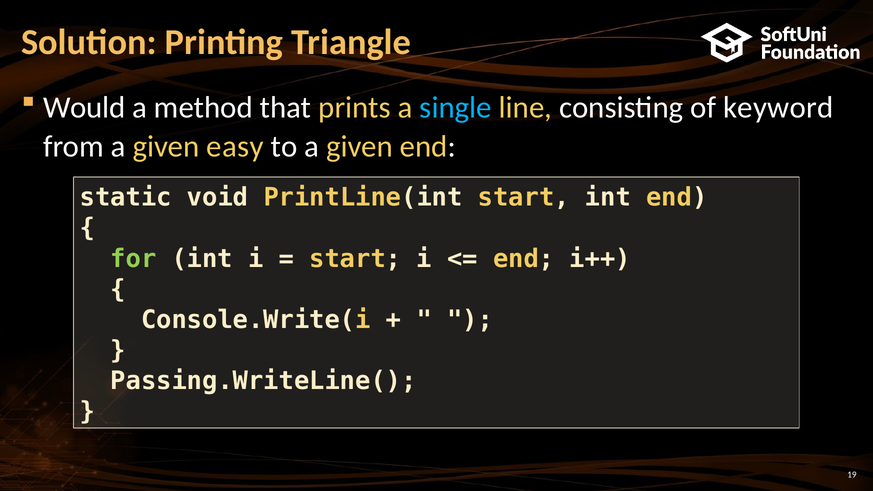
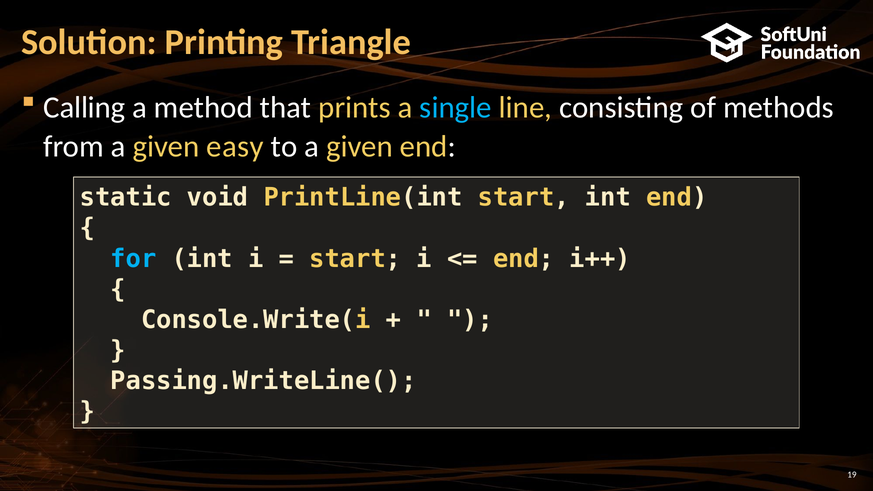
Would: Would -> Calling
keyword: keyword -> methods
for colour: light green -> light blue
